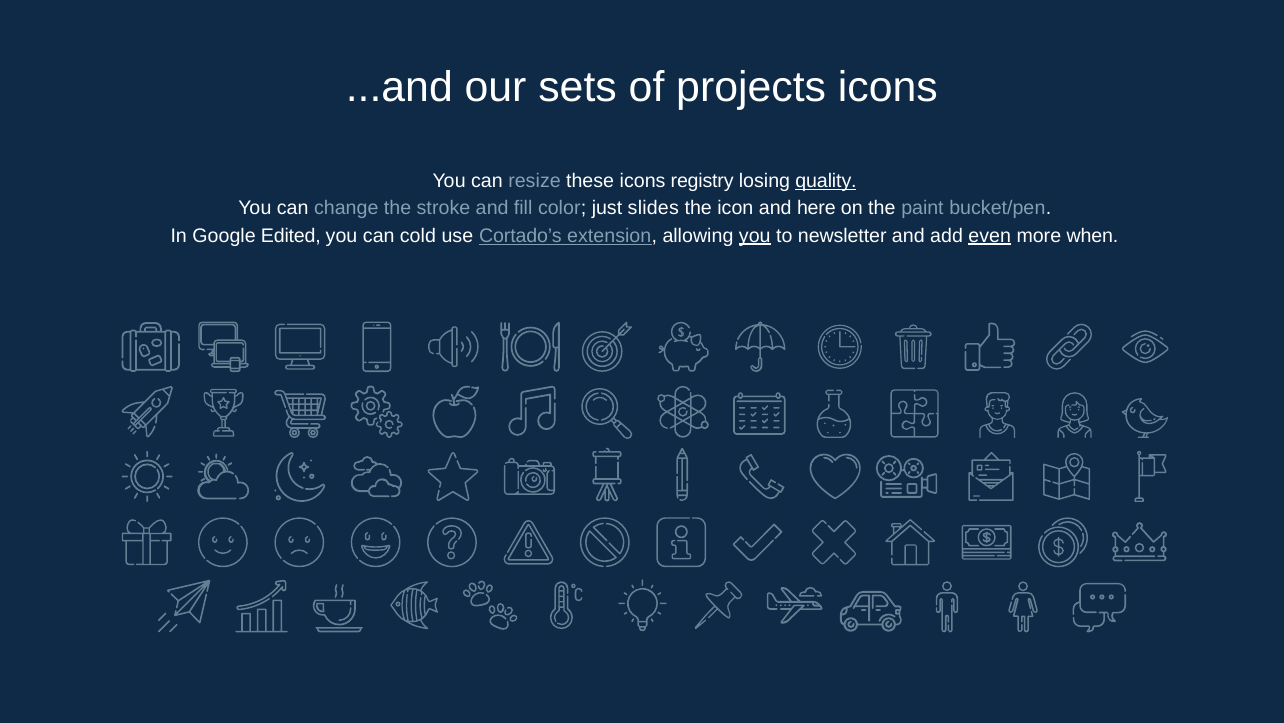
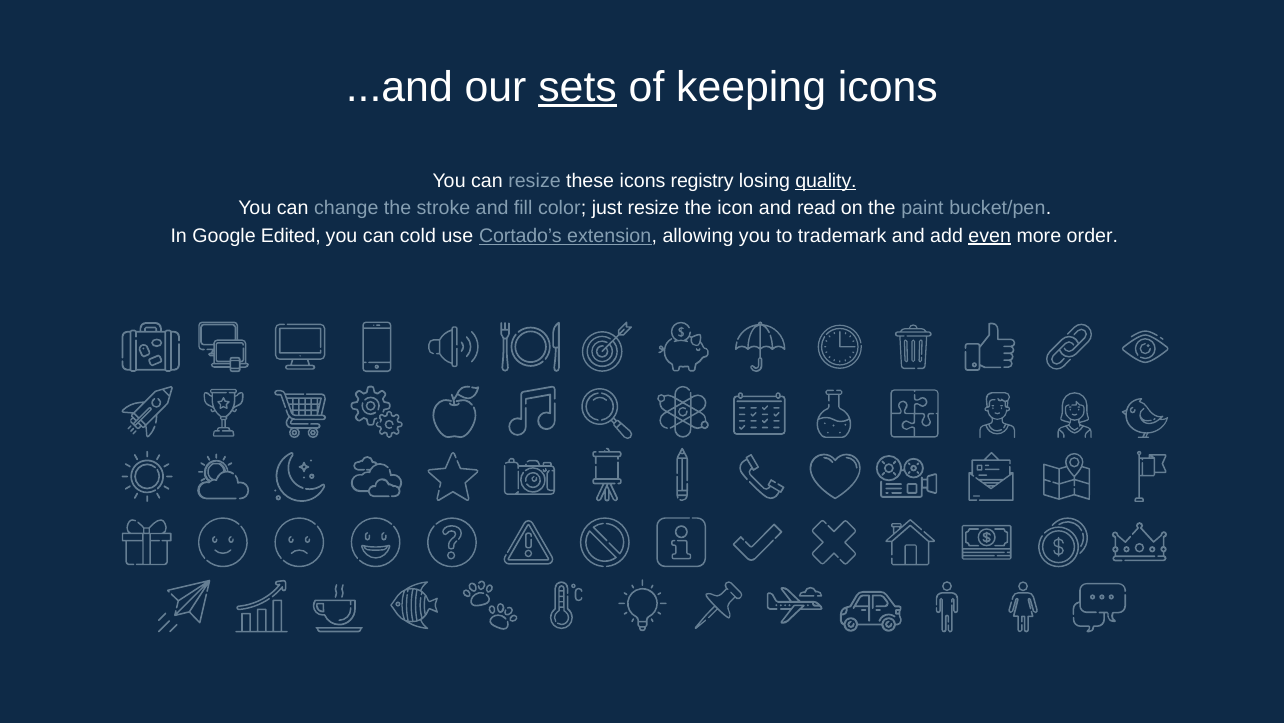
sets underline: none -> present
projects: projects -> keeping
just slides: slides -> resize
here: here -> read
you at (755, 235) underline: present -> none
newsletter: newsletter -> trademark
when: when -> order
